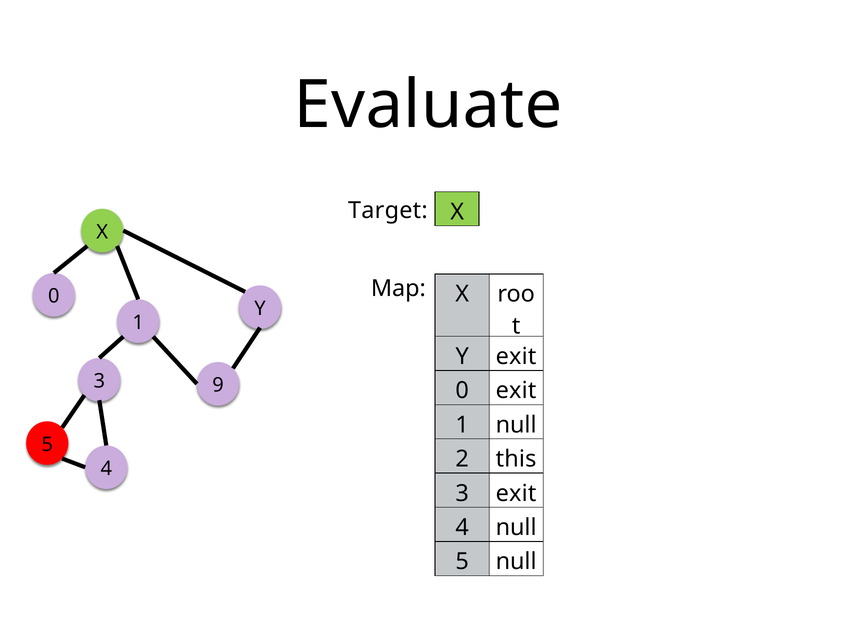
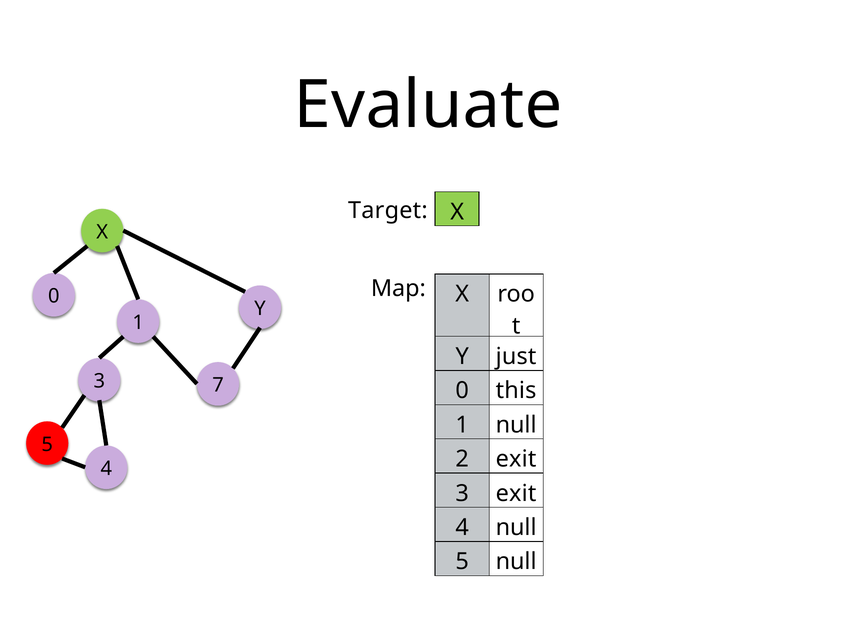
exit at (516, 356): exit -> just
9: 9 -> 7
exit at (516, 391): exit -> this
this at (516, 459): this -> exit
